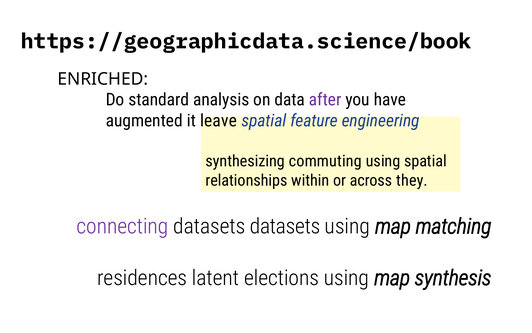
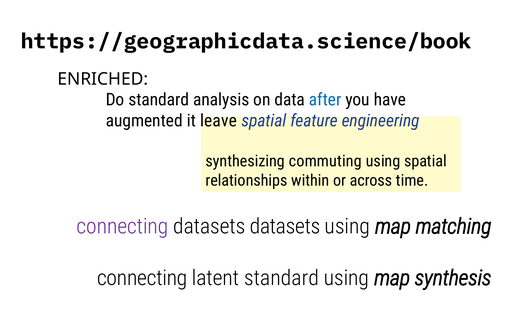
after colour: purple -> blue
they: they -> time
residences at (142, 278): residences -> connecting
latent elections: elections -> standard
